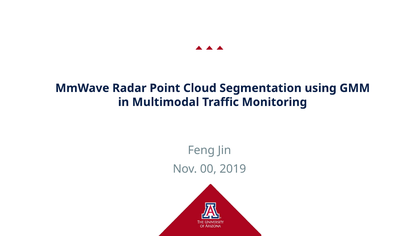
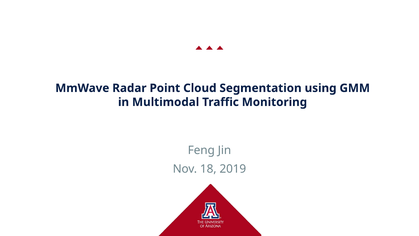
00: 00 -> 18
